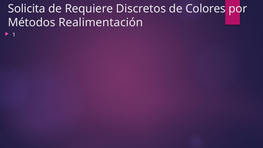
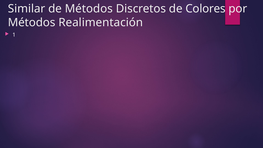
Solicita: Solicita -> Similar
de Requiere: Requiere -> Métodos
